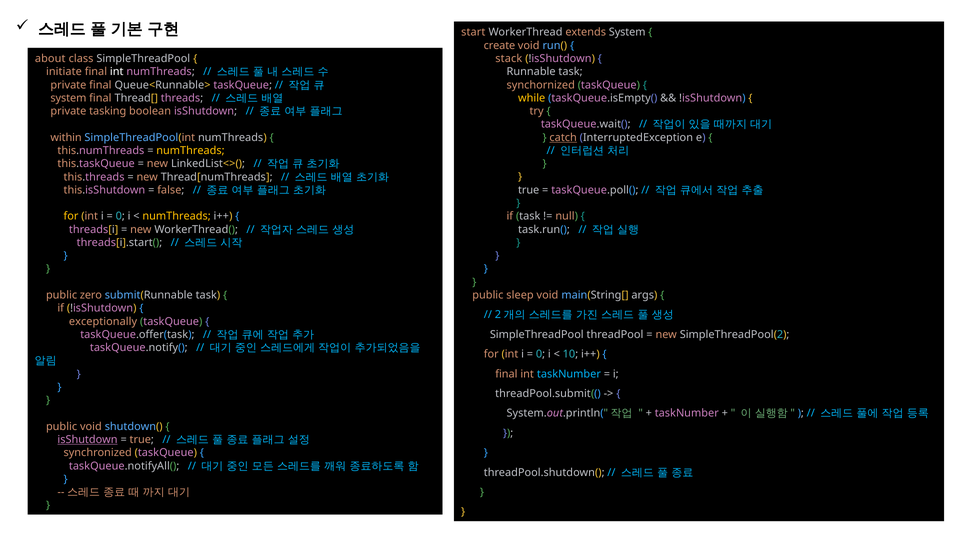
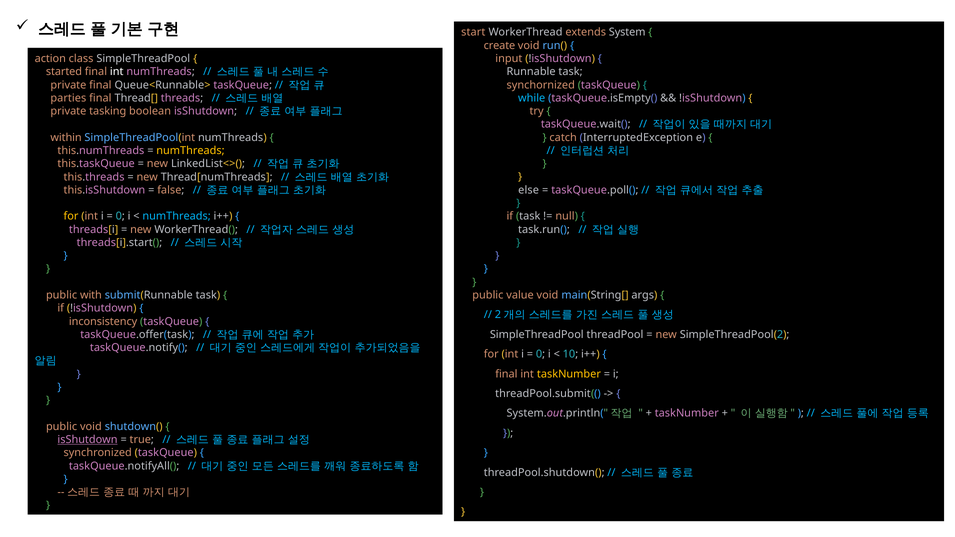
about: about -> action
stack: stack -> input
initiate: initiate -> started
system at (68, 98): system -> parties
while colour: yellow -> light blue
catch underline: present -> none
true at (529, 190): true -> else
numThreads at (177, 216) colour: yellow -> light blue
sleep: sleep -> value
zero: zero -> with
exceptionally: exceptionally -> inconsistency
taskNumber at (569, 374) colour: light blue -> yellow
